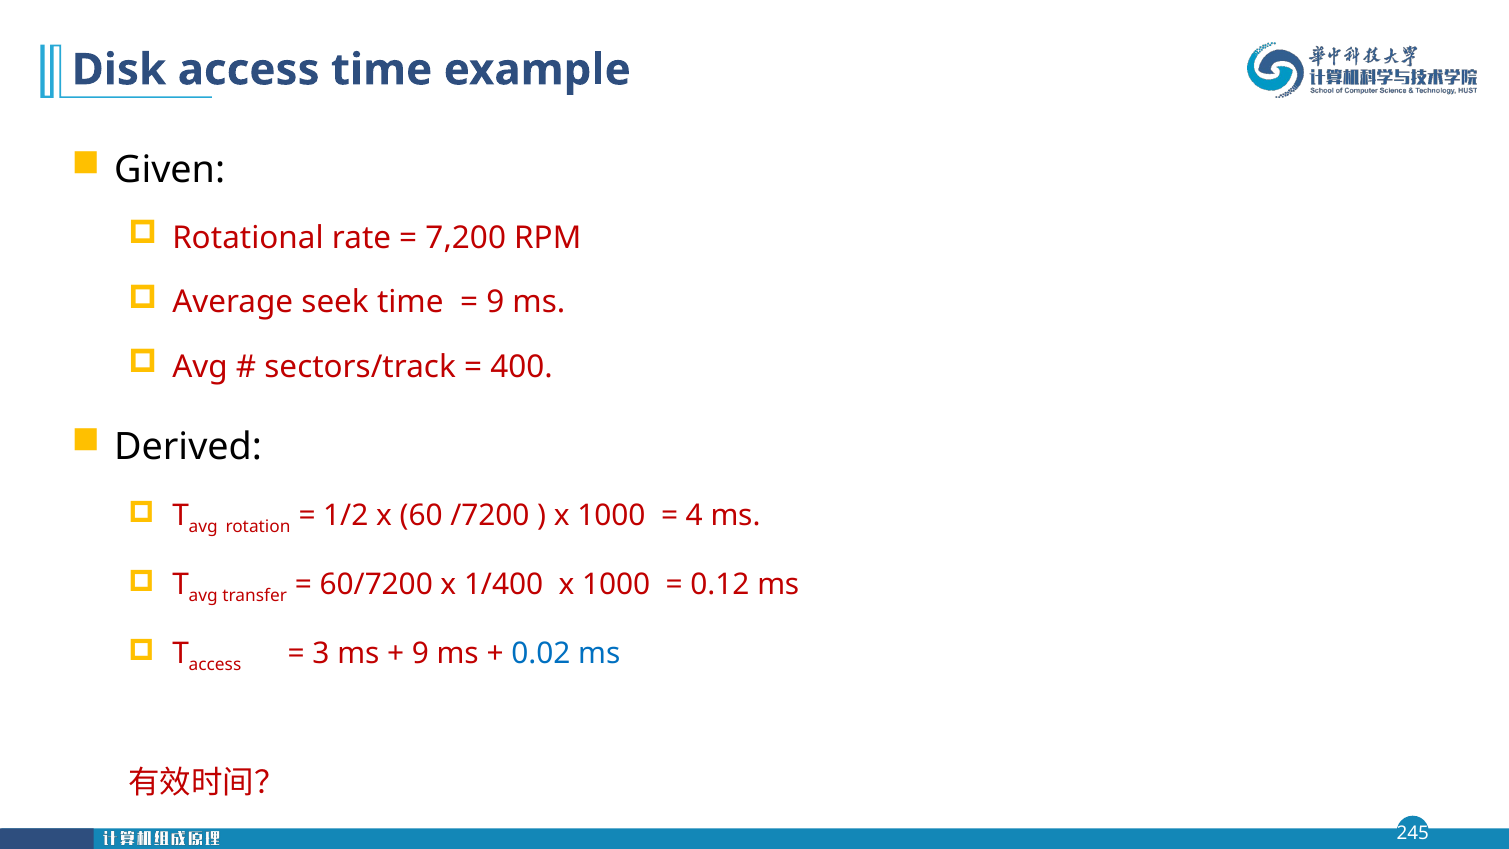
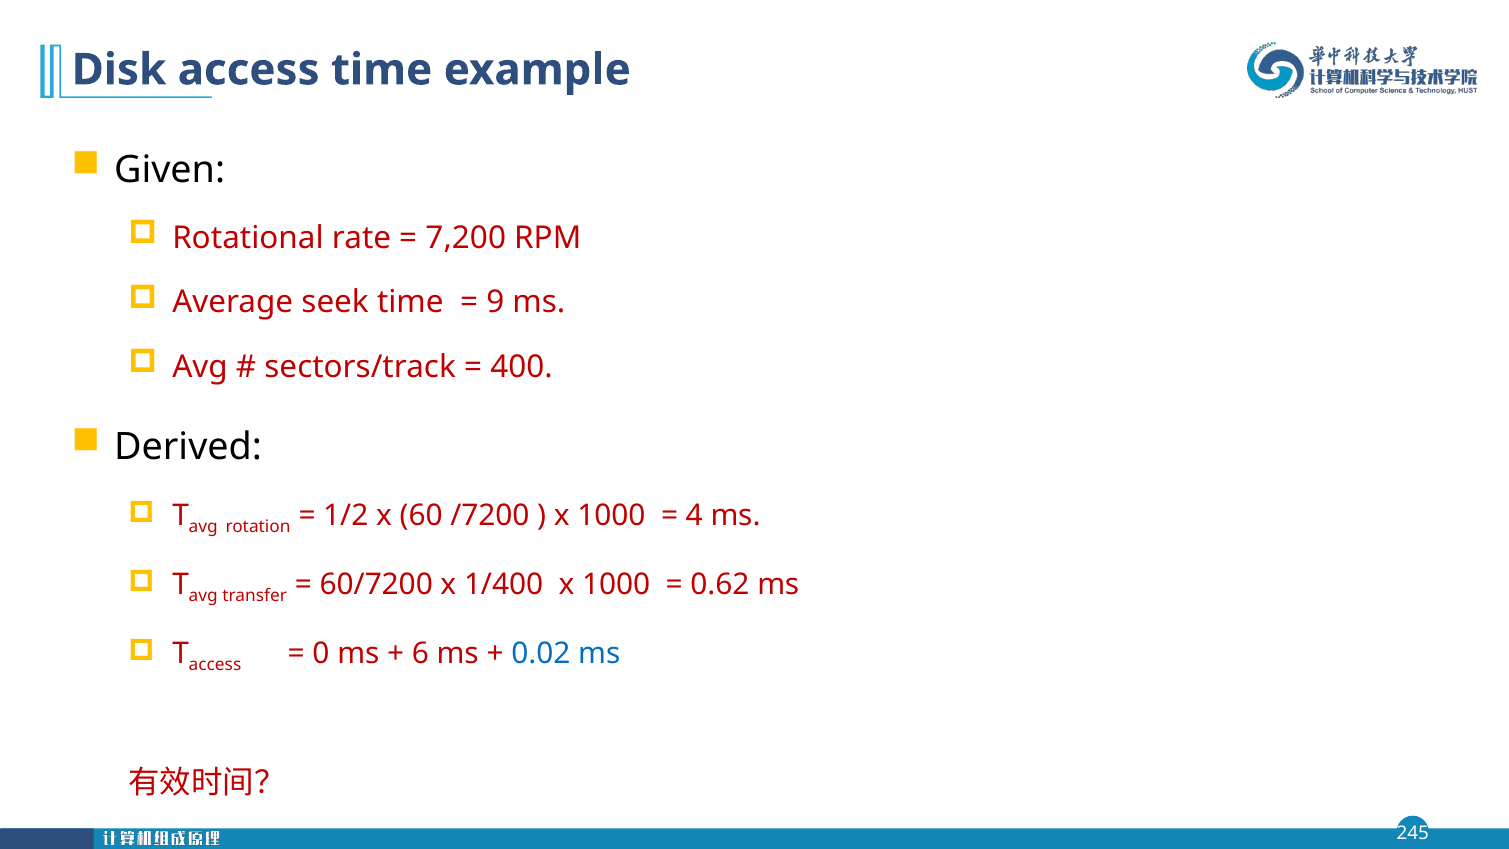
0.12: 0.12 -> 0.62
3: 3 -> 0
9 at (420, 653): 9 -> 6
